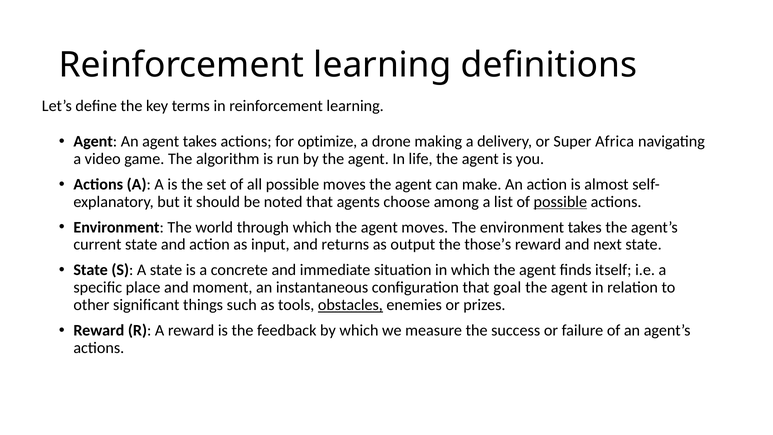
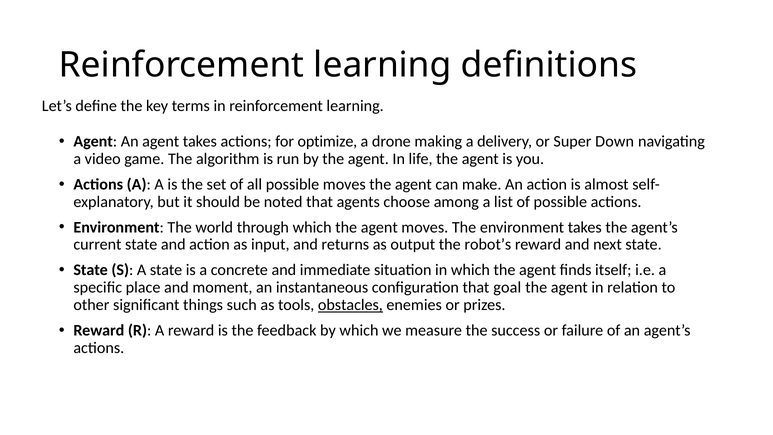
Africa: Africa -> Down
possible at (560, 202) underline: present -> none
those’s: those’s -> robot’s
